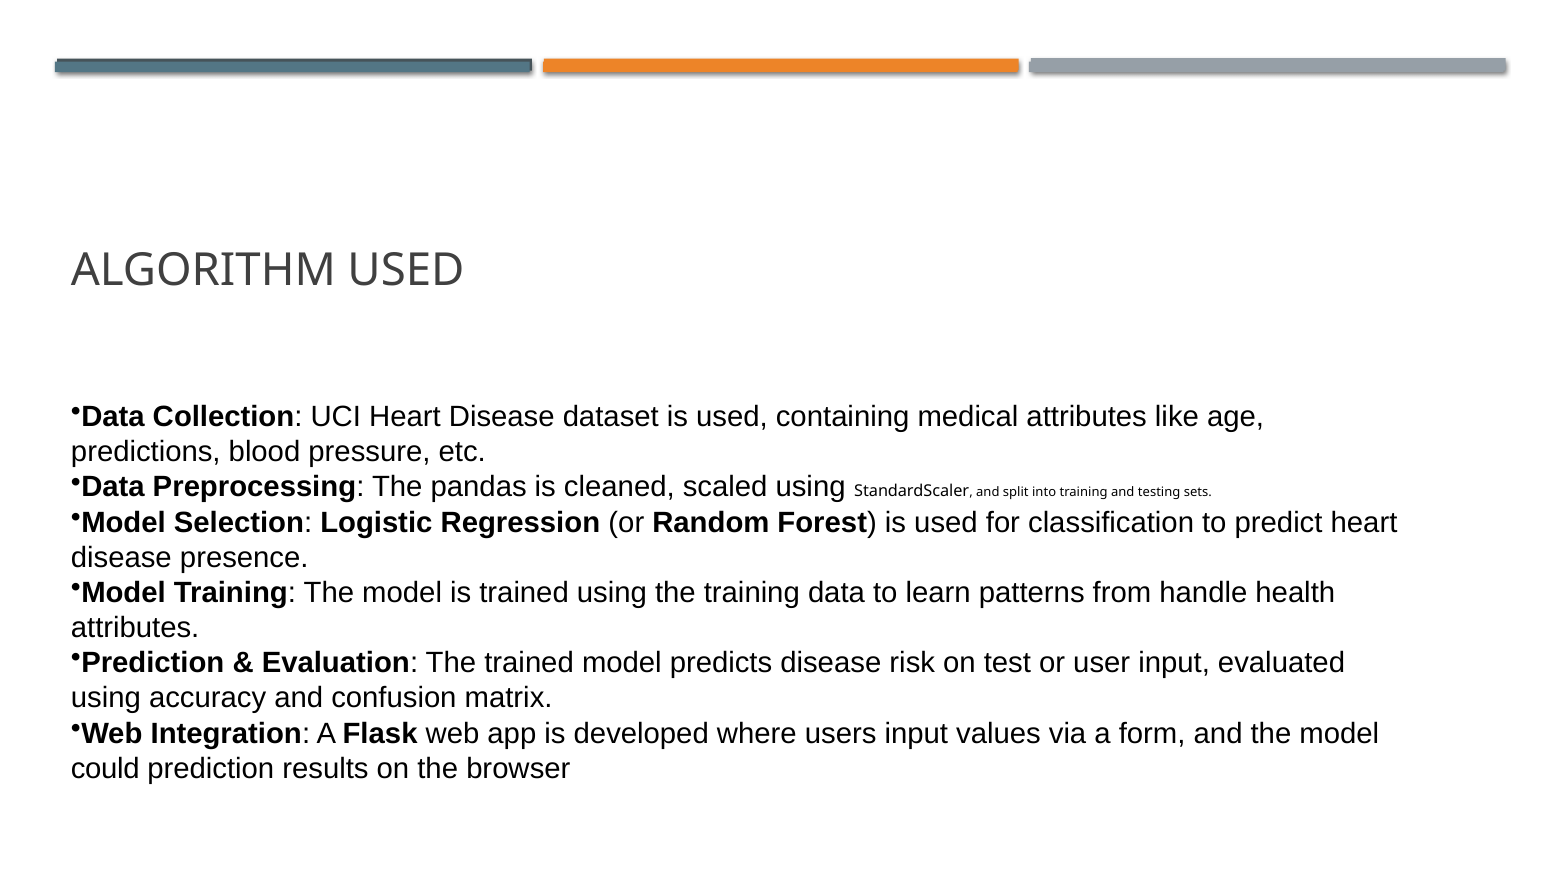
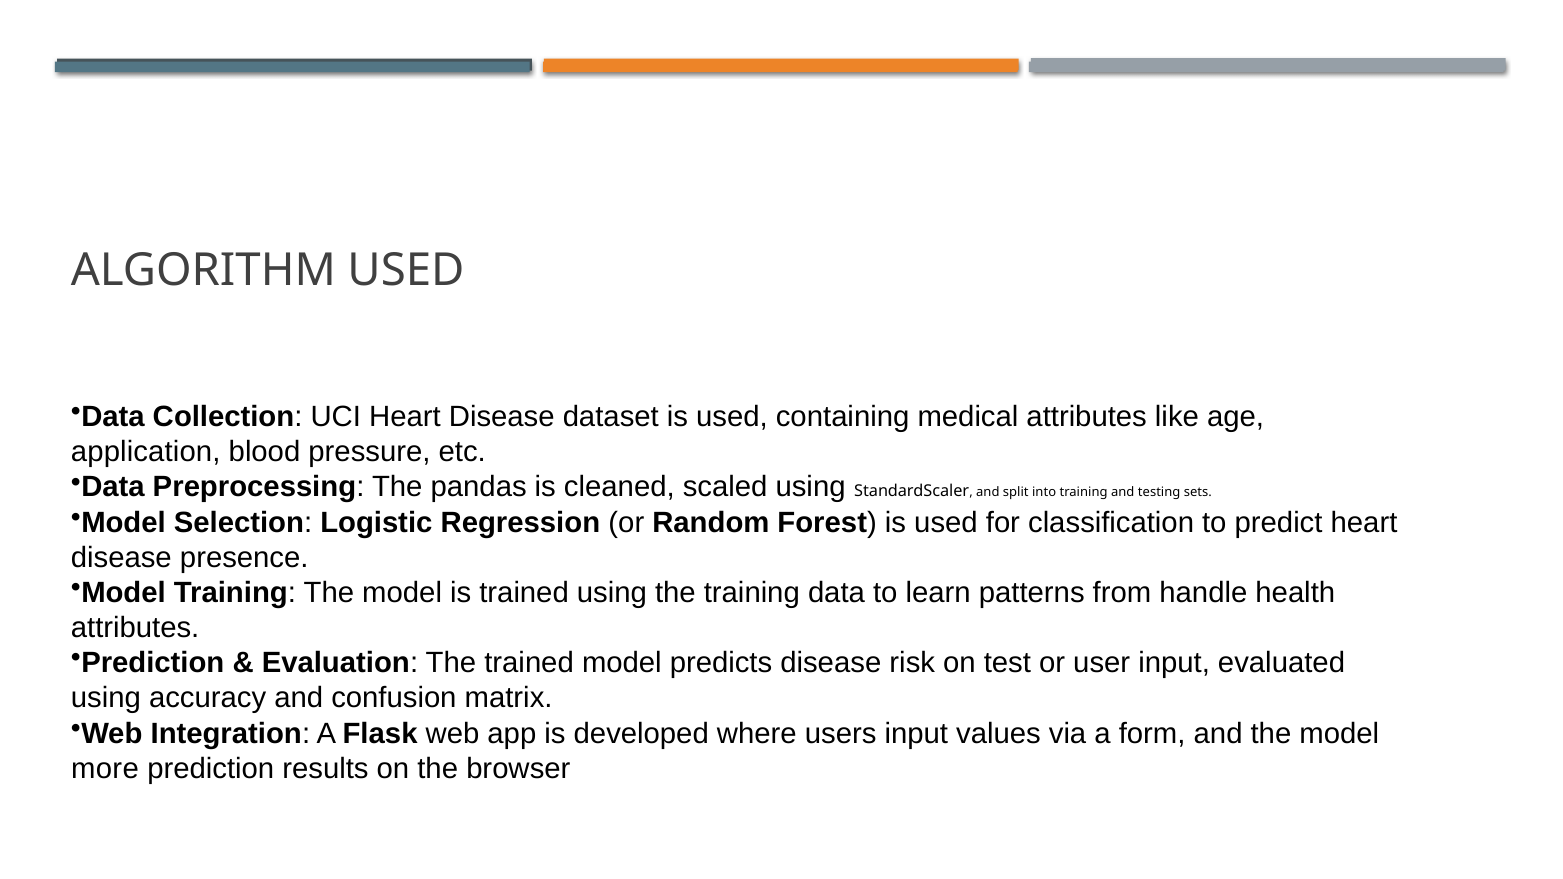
predictions: predictions -> application
could: could -> more
